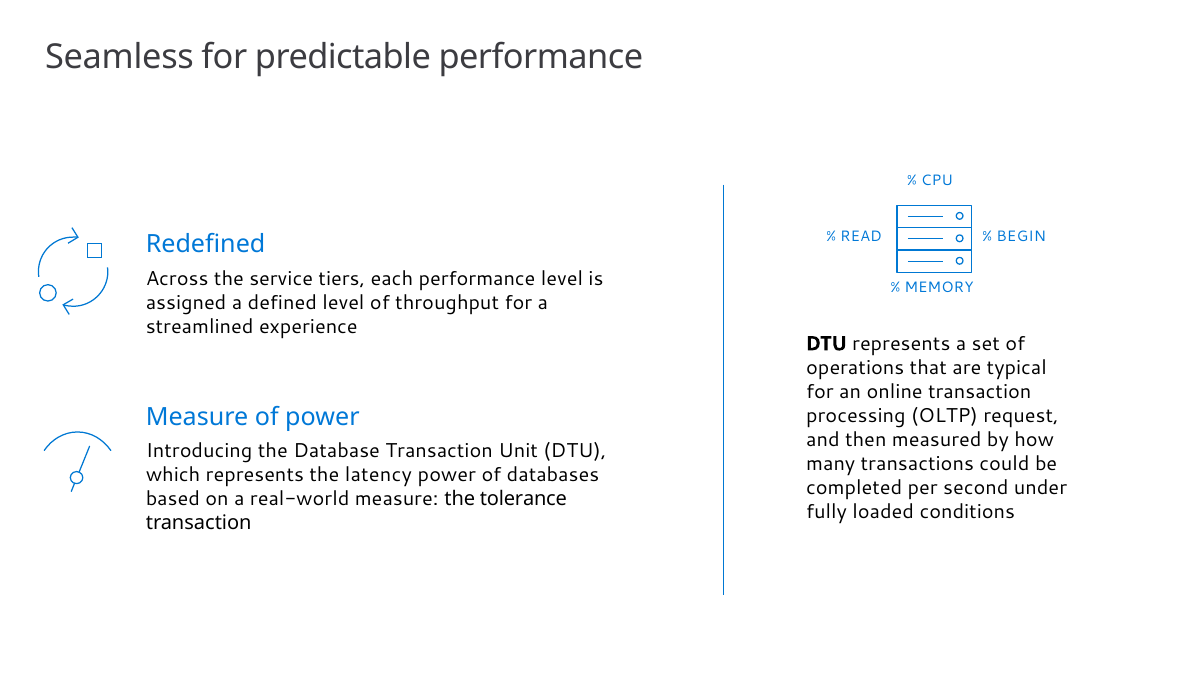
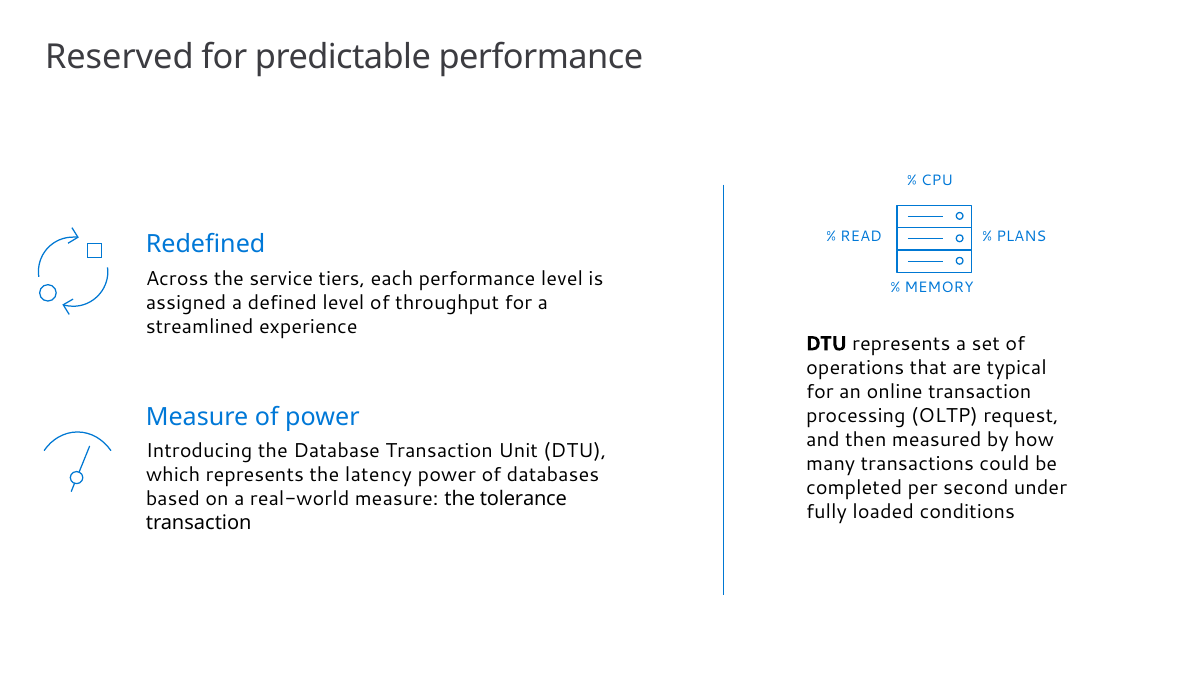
Seamless: Seamless -> Reserved
BEGIN: BEGIN -> PLANS
